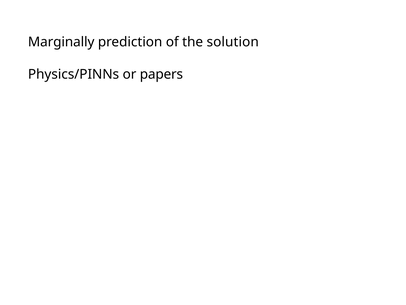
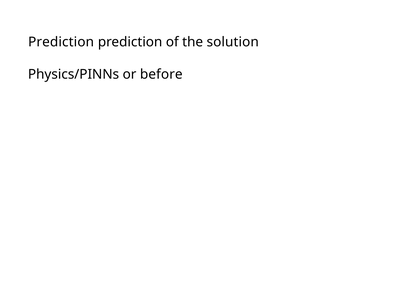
Marginally at (61, 42): Marginally -> Prediction
papers: papers -> before
